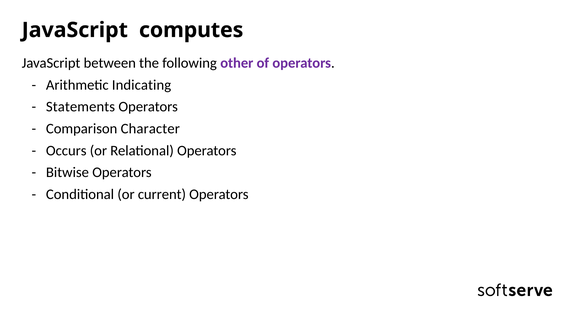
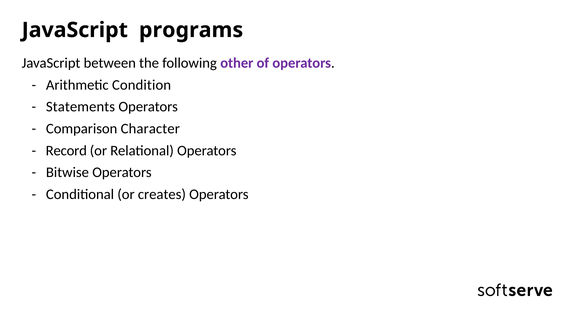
computes: computes -> programs
Indicating: Indicating -> Condition
Occurs: Occurs -> Record
current: current -> creates
